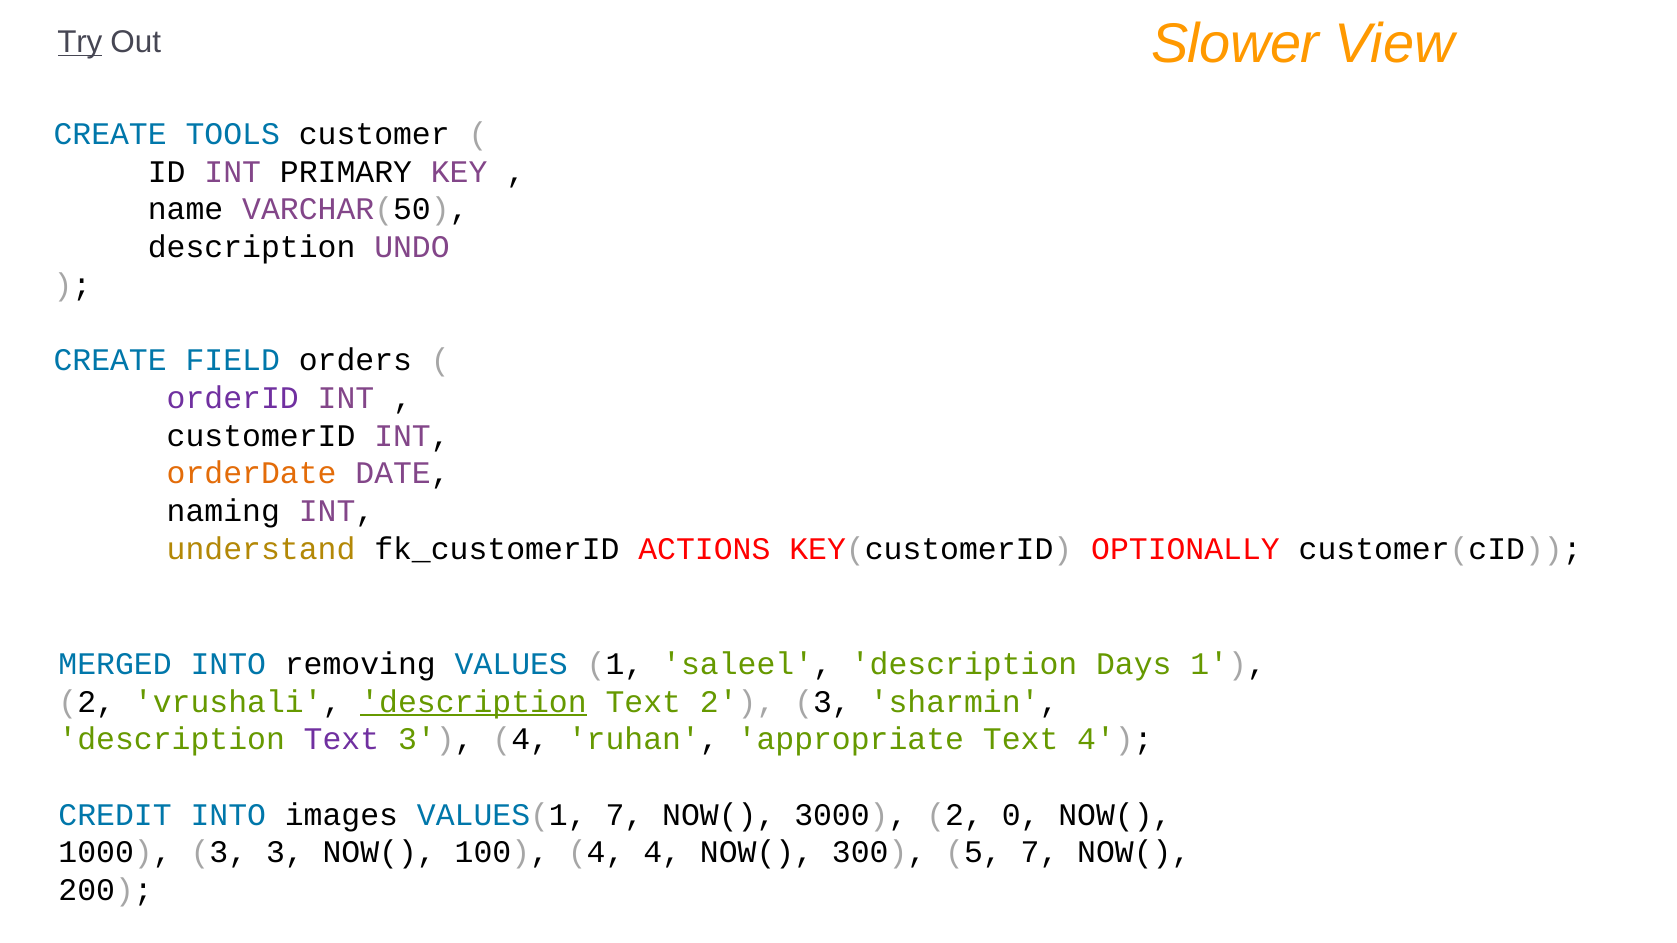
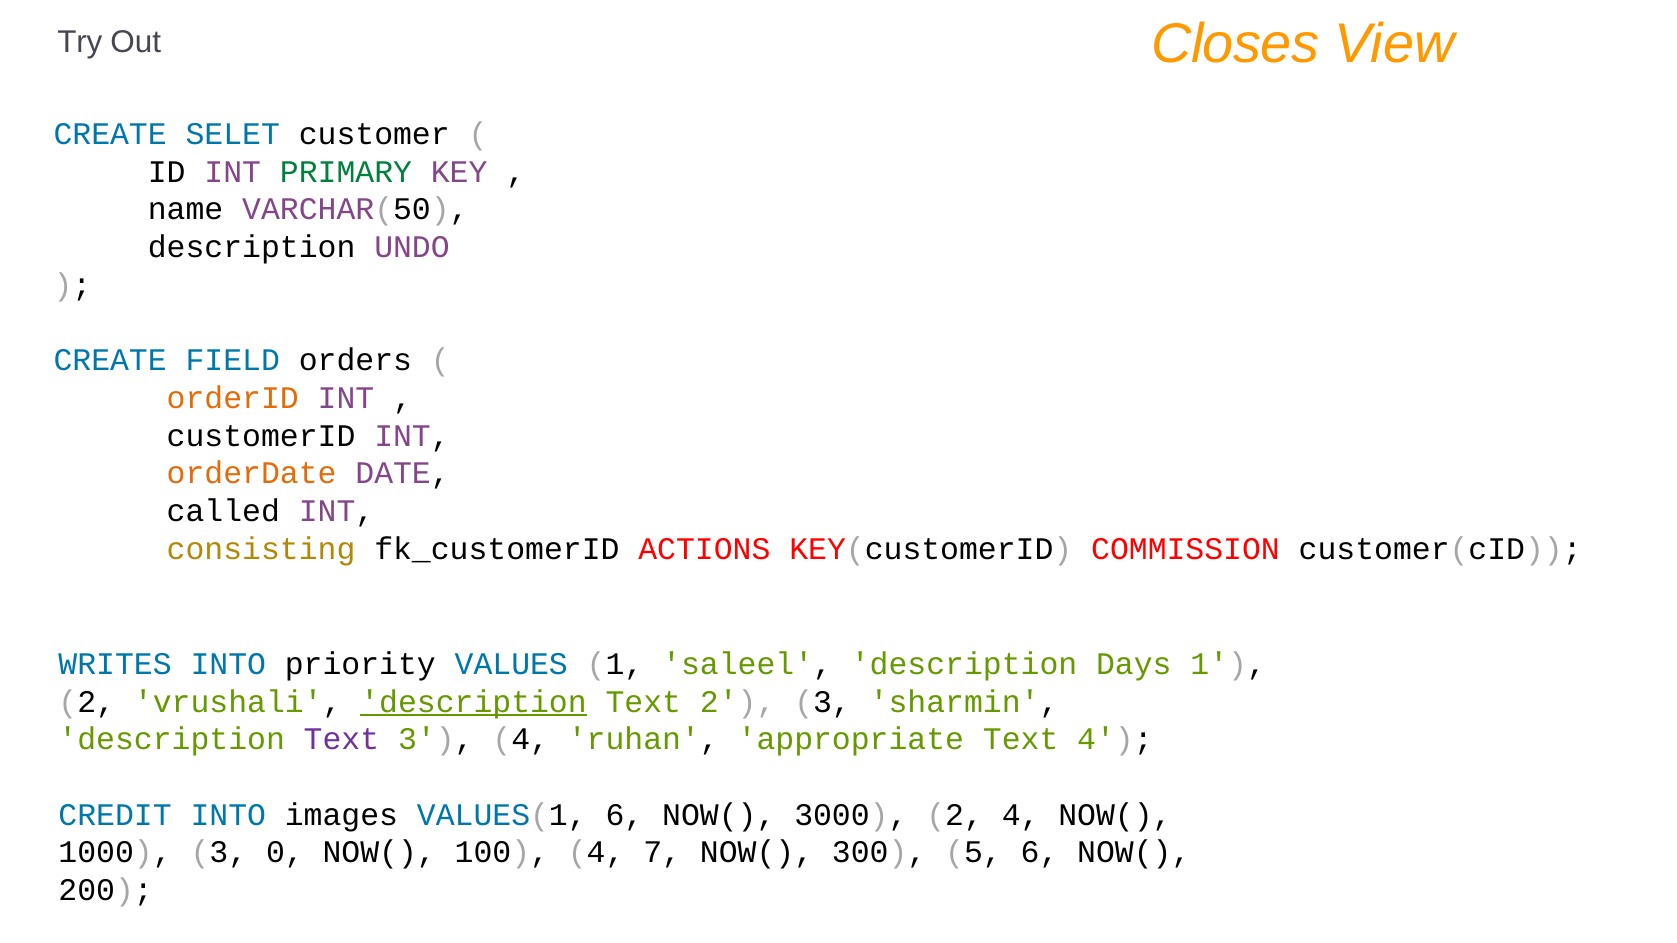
Slower: Slower -> Closes
Try underline: present -> none
TOOLS: TOOLS -> SELET
PRIMARY colour: black -> green
orderID colour: purple -> orange
naming: naming -> called
understand: understand -> consisting
OPTIONALLY: OPTIONALLY -> COMMISSION
MERGED: MERGED -> WRITES
removing: removing -> priority
VALUES(1 7: 7 -> 6
2 0: 0 -> 4
3 3: 3 -> 0
4 4: 4 -> 7
5 7: 7 -> 6
